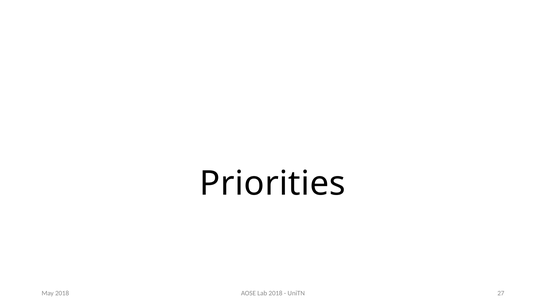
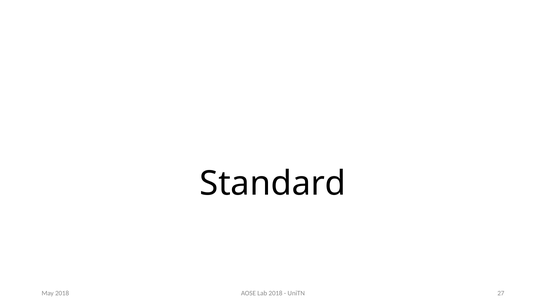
Priorities: Priorities -> Standard
